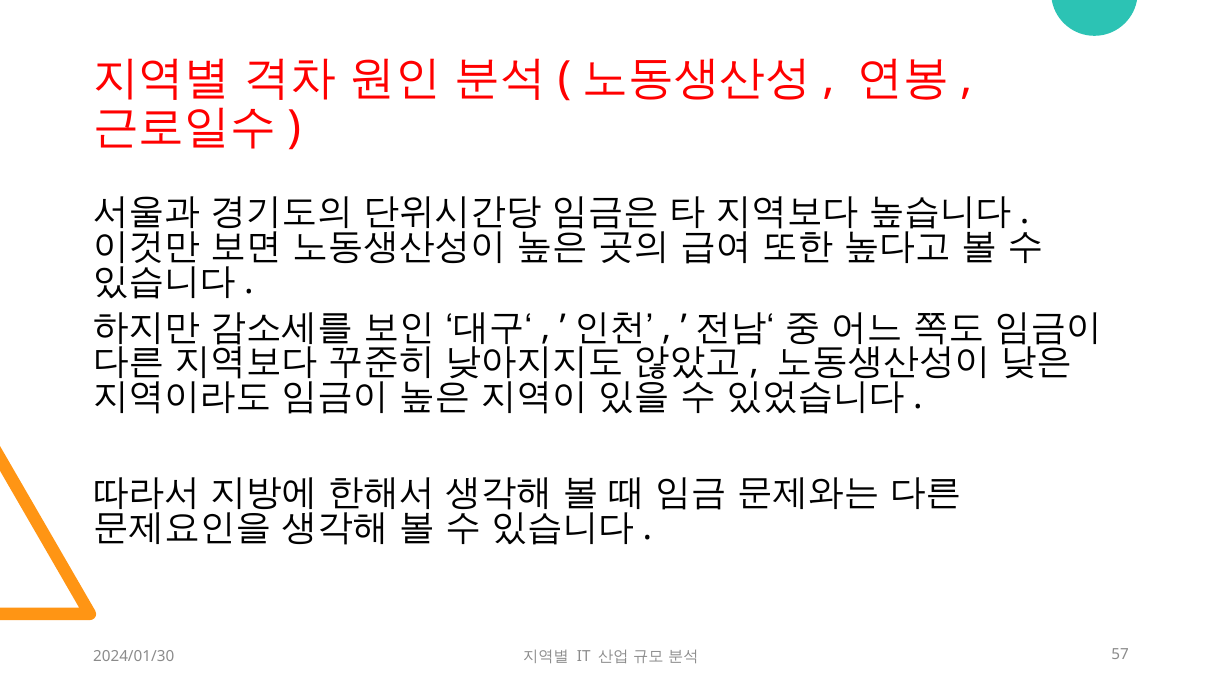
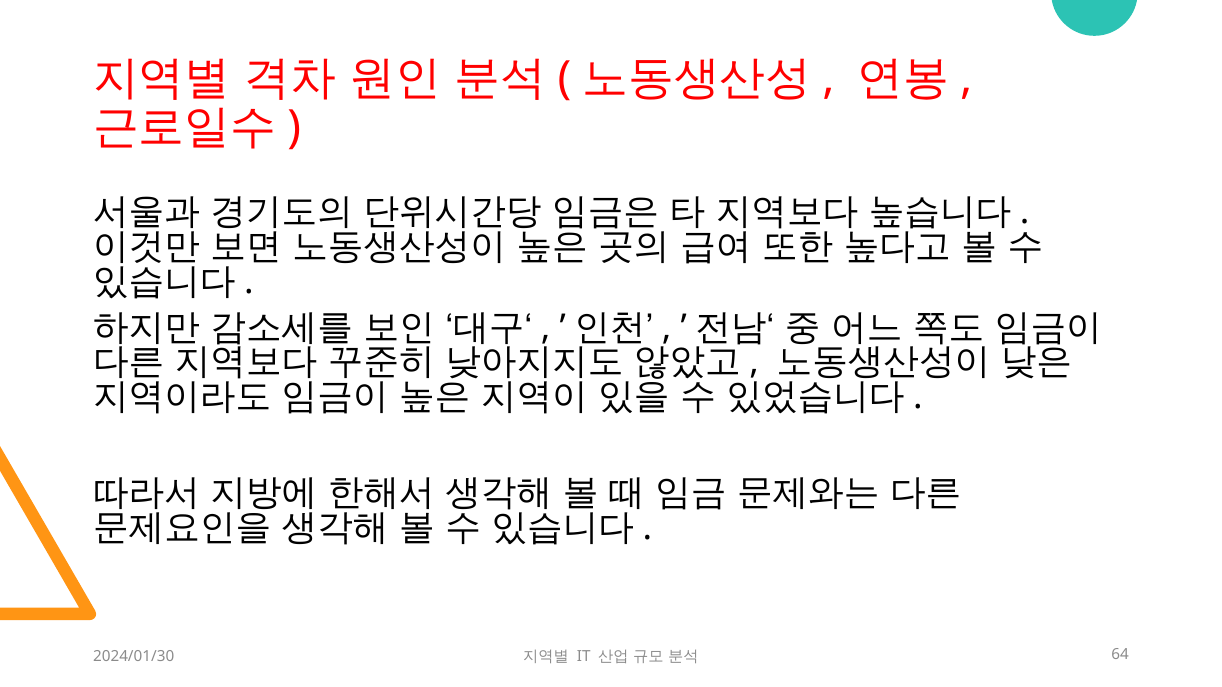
57: 57 -> 64
